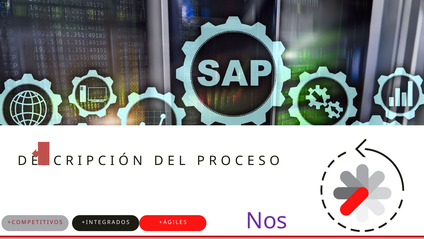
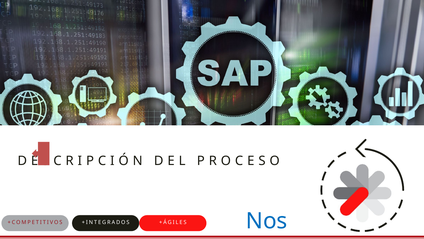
Nos colour: purple -> blue
